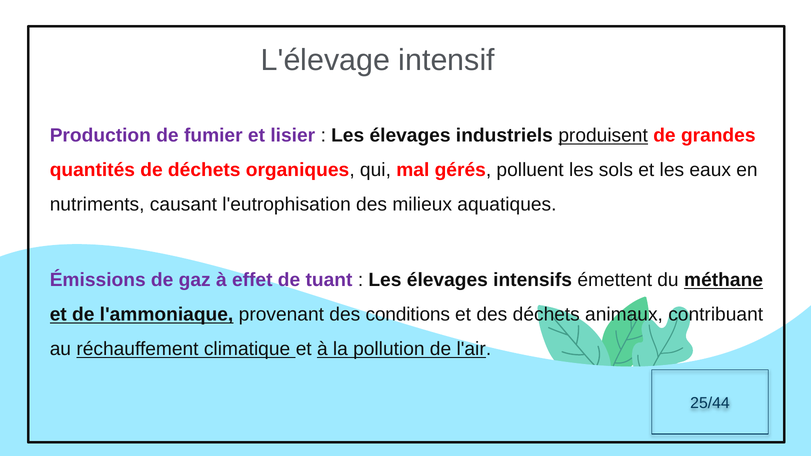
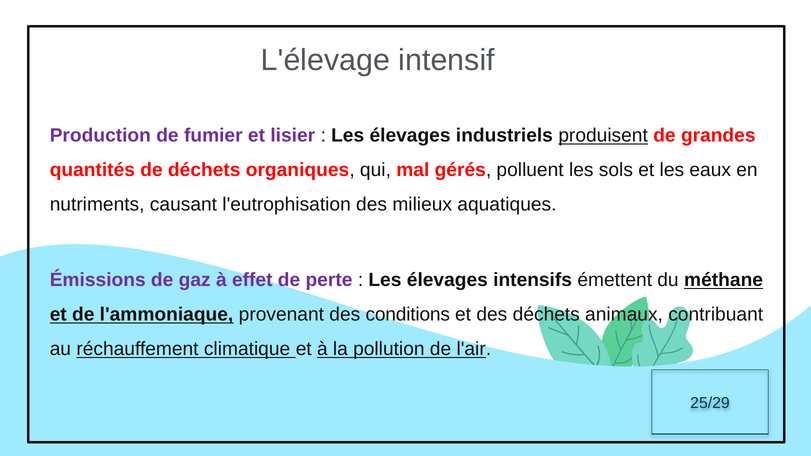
tuant: tuant -> perte
25/44: 25/44 -> 25/29
